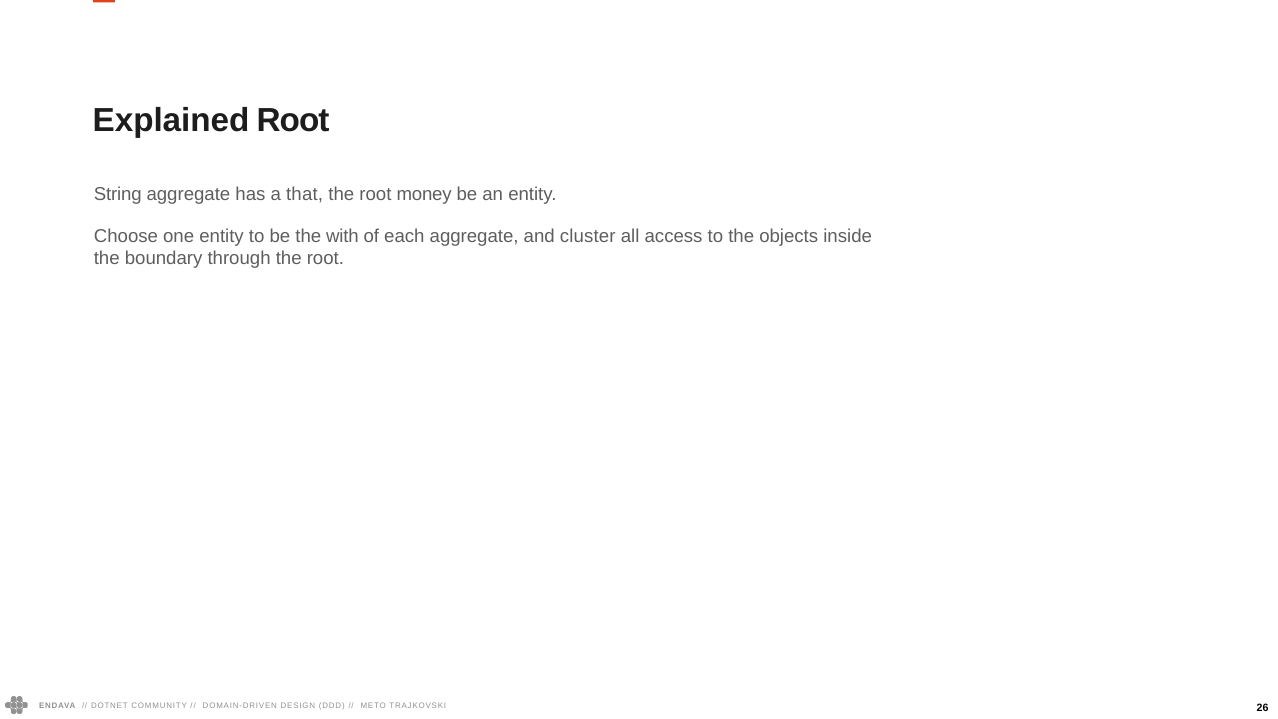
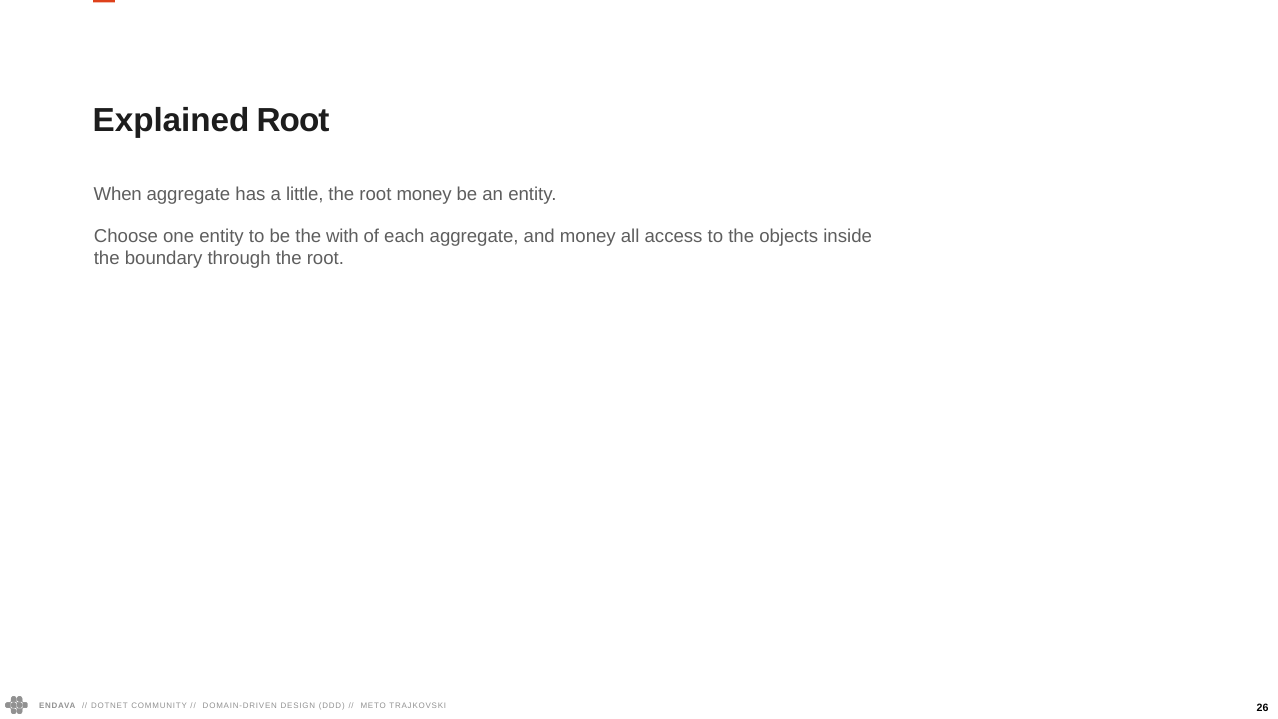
String: String -> When
that: that -> little
and cluster: cluster -> money
